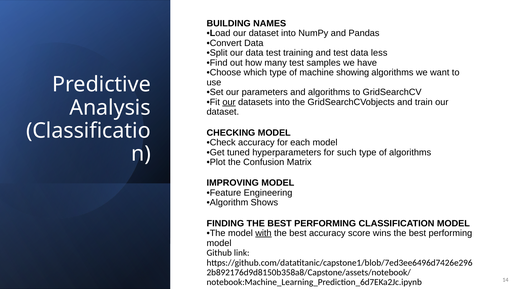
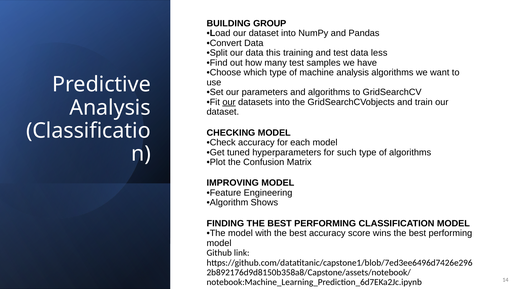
NAMES: NAMES -> GROUP
data test: test -> this
machine showing: showing -> analysis
with underline: present -> none
